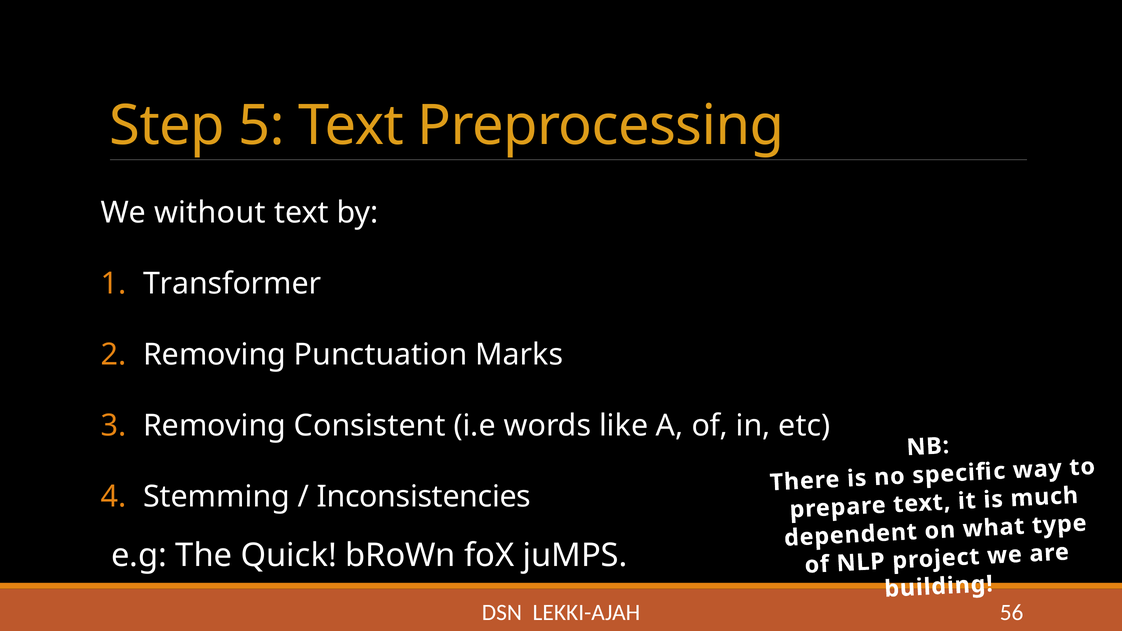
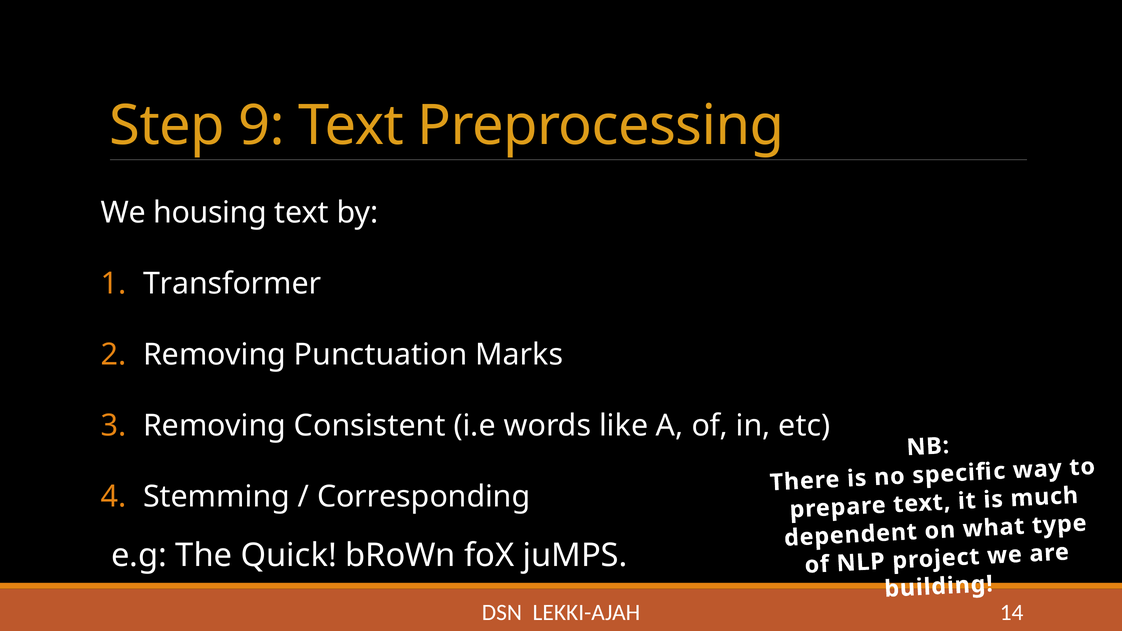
5: 5 -> 9
without: without -> housing
Inconsistencies: Inconsistencies -> Corresponding
56: 56 -> 14
